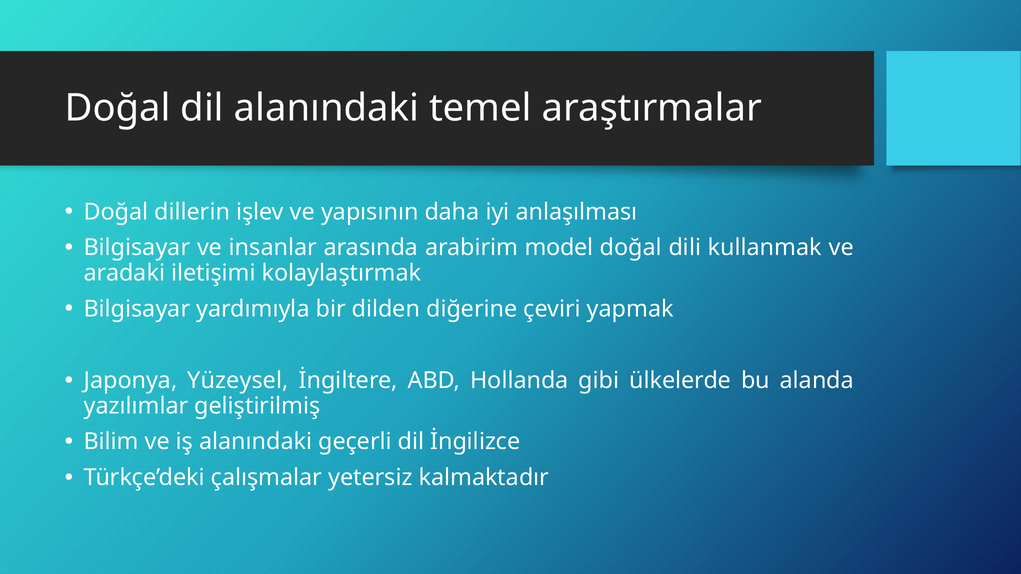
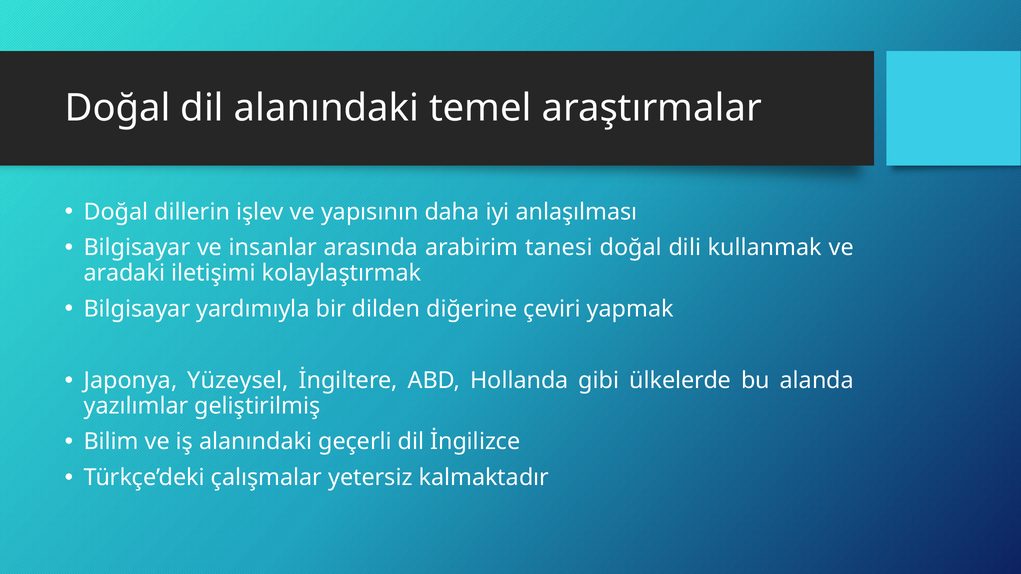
model: model -> tanesi
